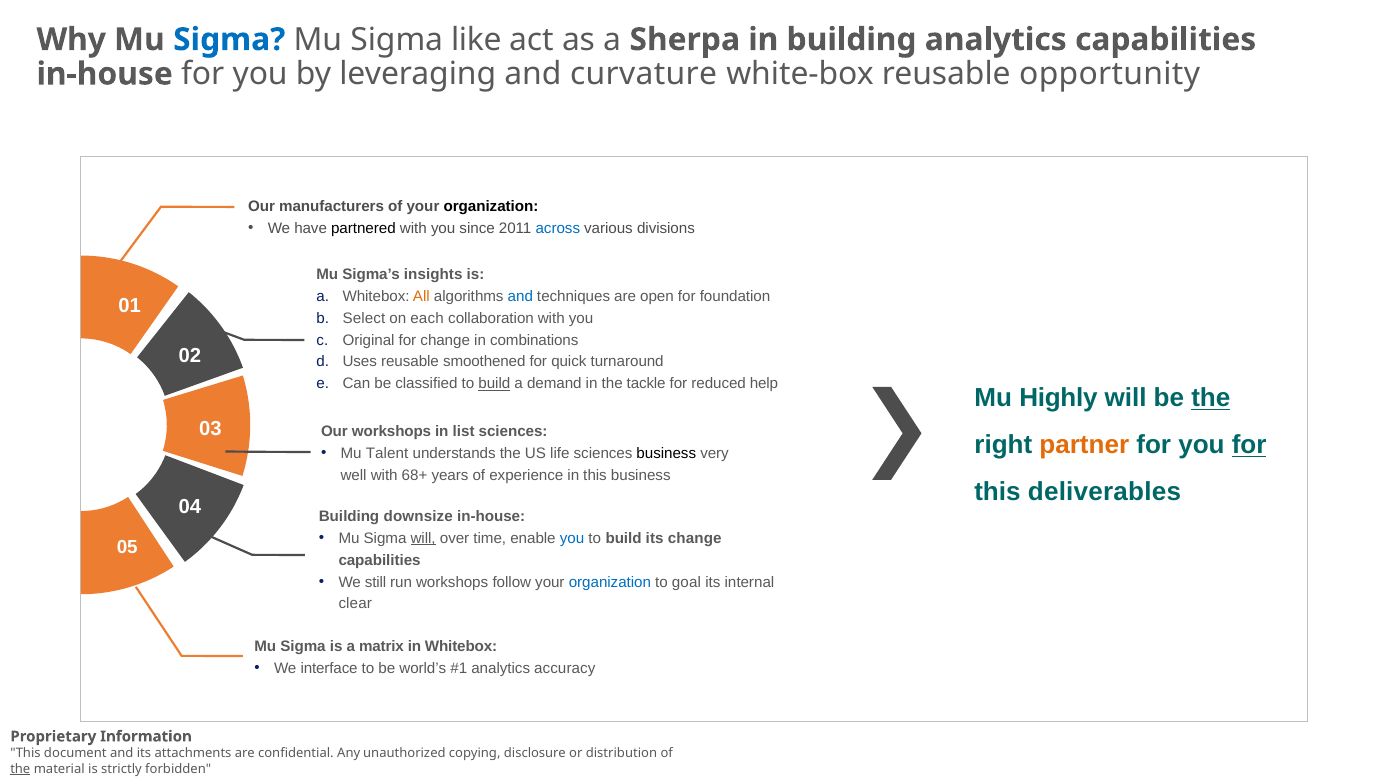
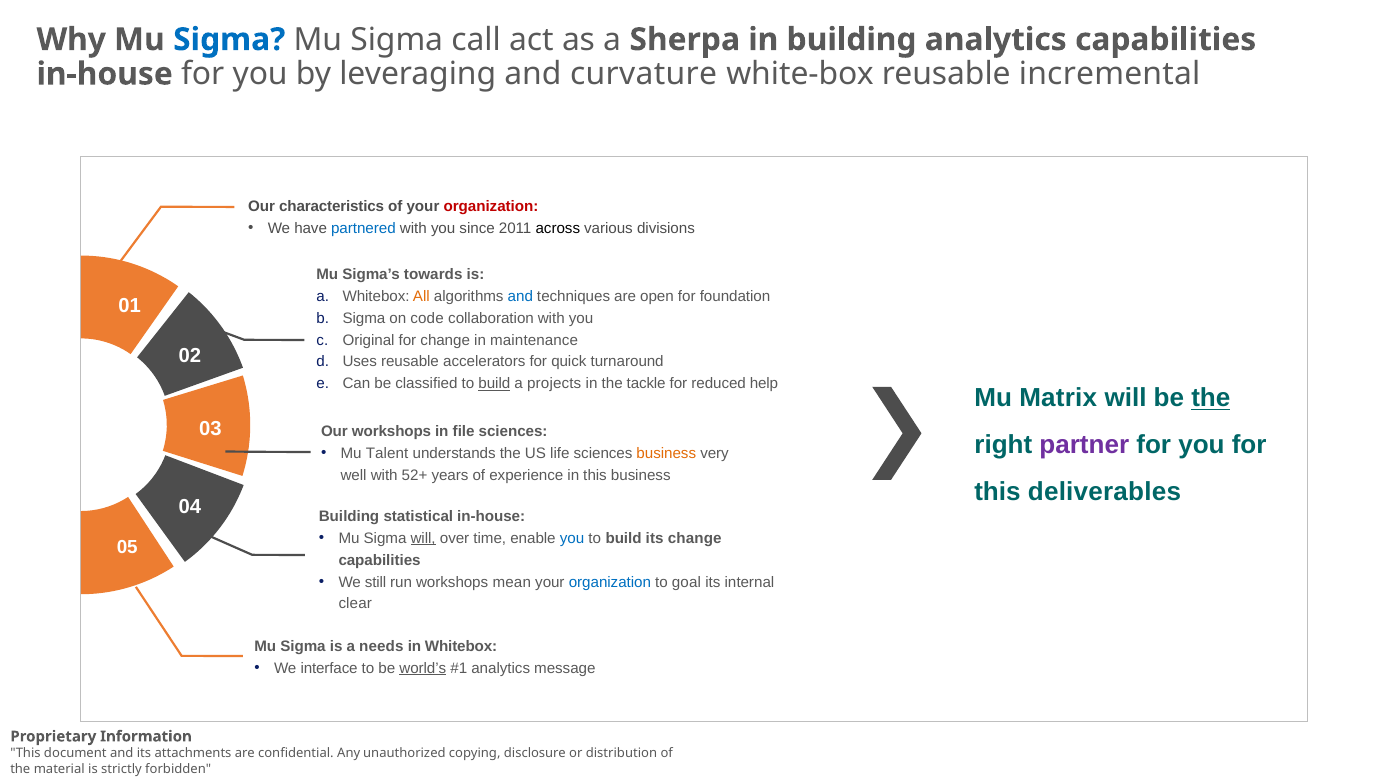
like: like -> call
opportunity: opportunity -> incremental
manufacturers: manufacturers -> characteristics
organization at (491, 206) colour: black -> red
partnered colour: black -> blue
across colour: blue -> black
insights: insights -> towards
Select at (364, 318): Select -> Sigma
each: each -> code
combinations: combinations -> maintenance
smoothened: smoothened -> accelerators
demand: demand -> projects
Highly: Highly -> Matrix
list: list -> file
partner colour: orange -> purple
for at (1249, 445) underline: present -> none
business at (666, 453) colour: black -> orange
68+: 68+ -> 52+
downsize: downsize -> statistical
follow: follow -> mean
matrix: matrix -> needs
world’s underline: none -> present
accuracy: accuracy -> message
the at (20, 769) underline: present -> none
